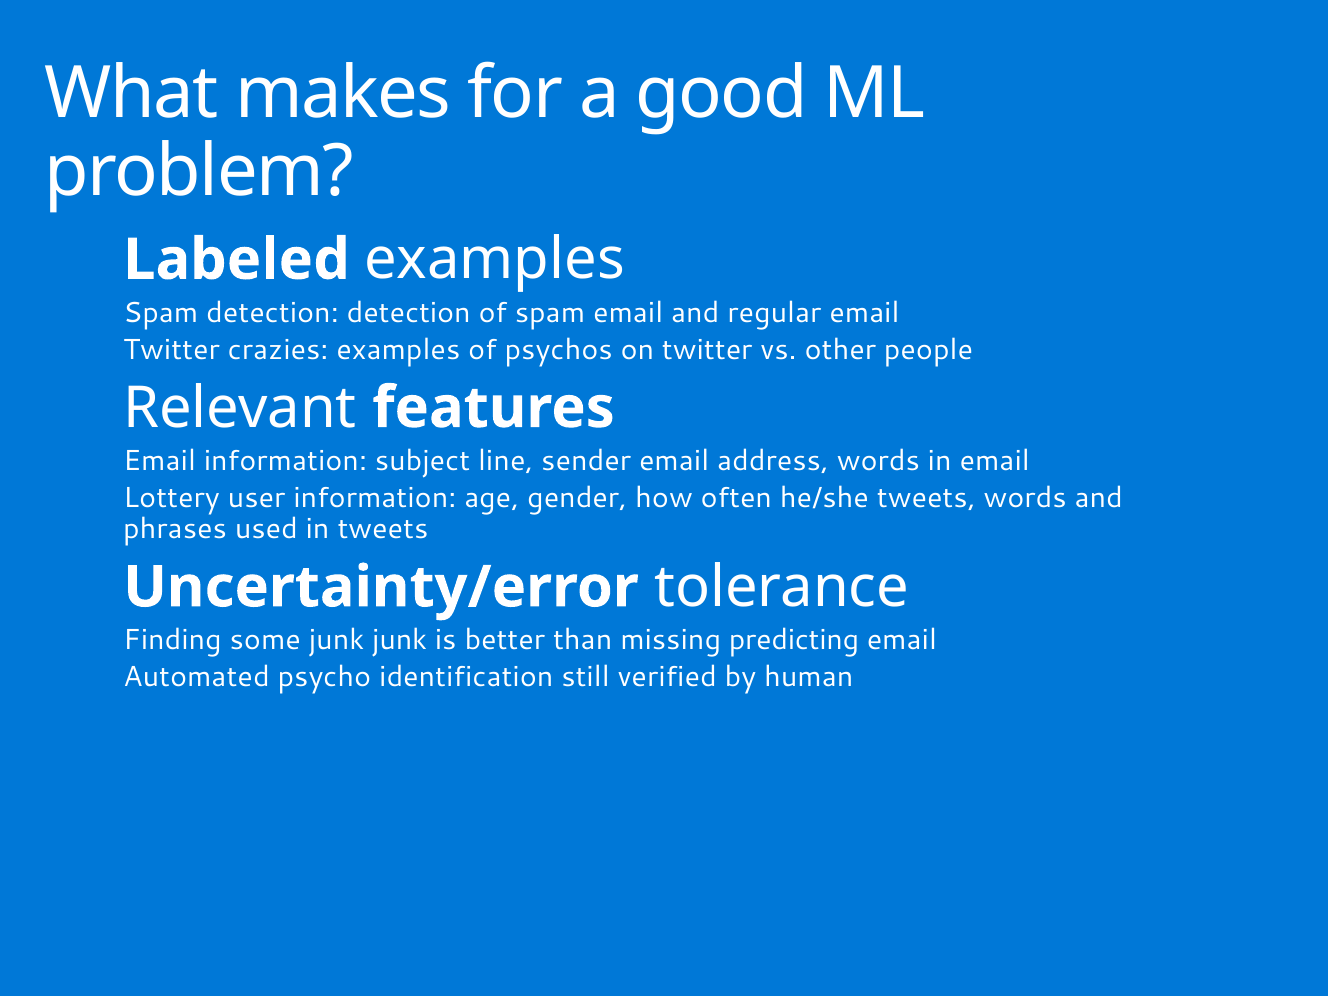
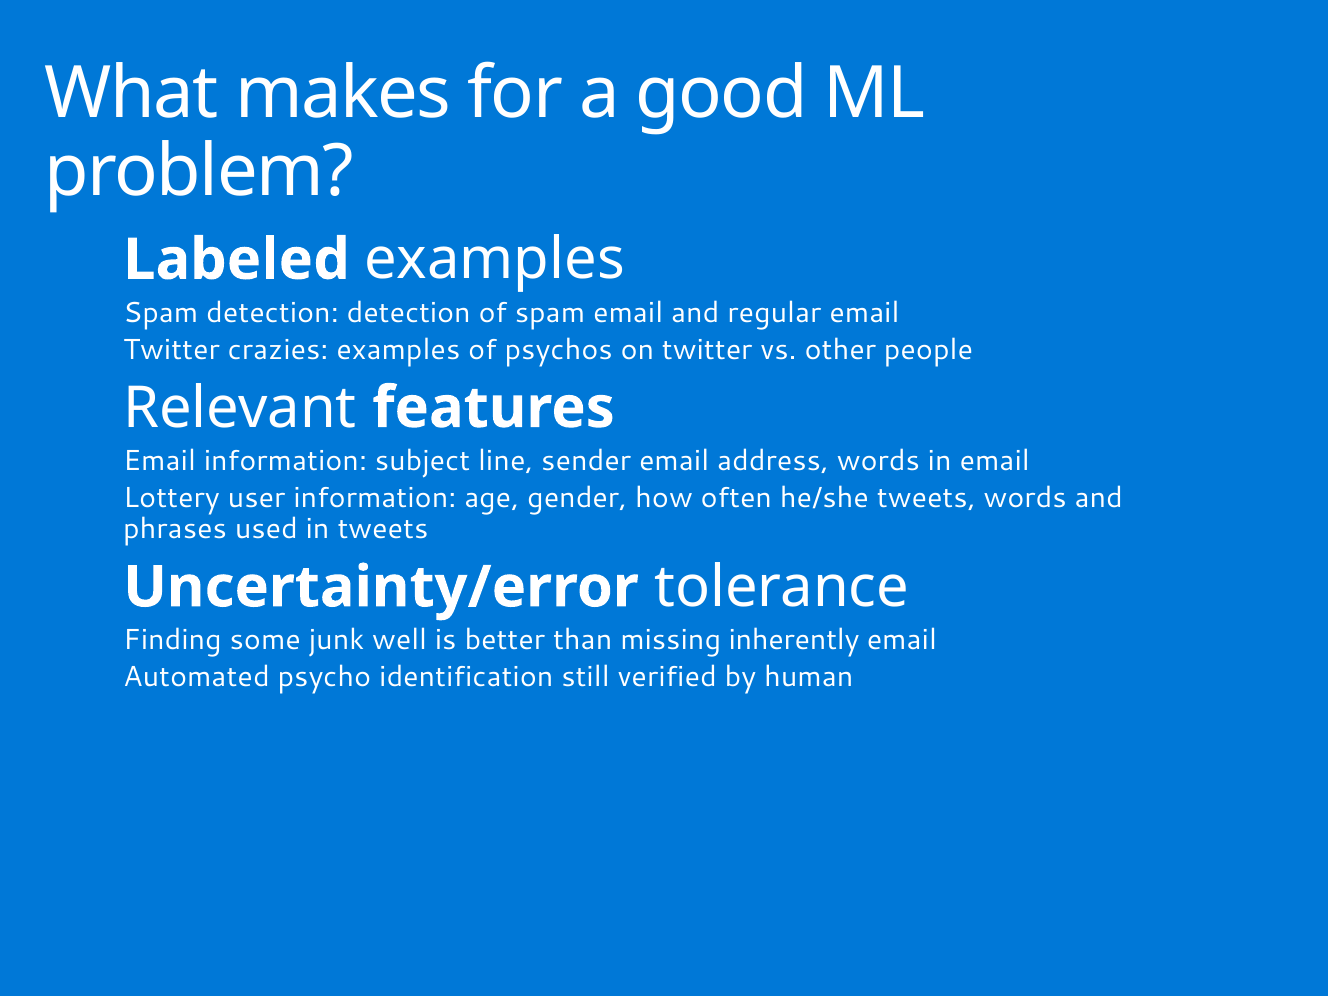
junk junk: junk -> well
predicting: predicting -> inherently
